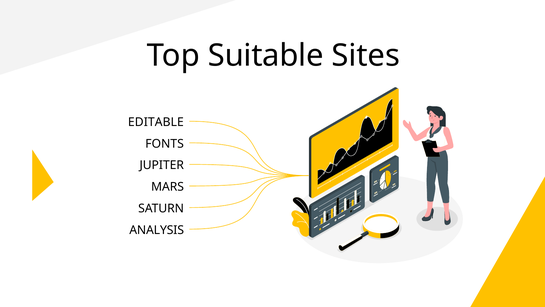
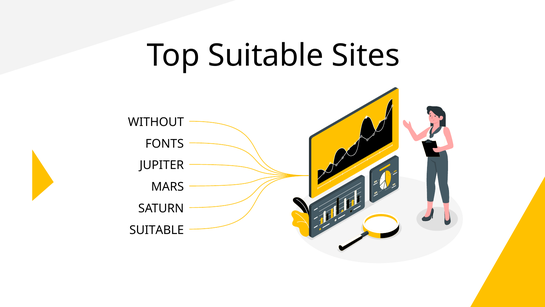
EDITABLE: EDITABLE -> WITHOUT
ANALYSIS at (157, 230): ANALYSIS -> SUITABLE
